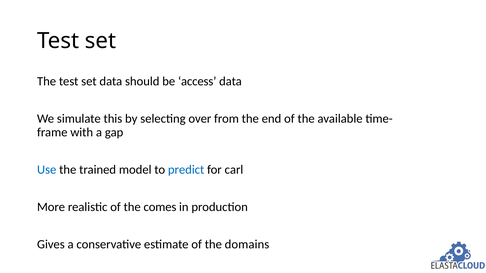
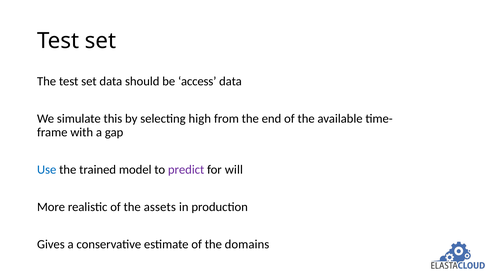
over: over -> high
predict colour: blue -> purple
carl: carl -> will
comes: comes -> assets
